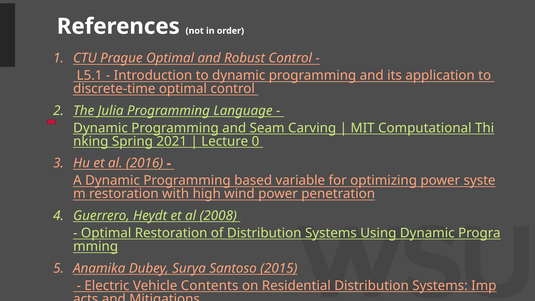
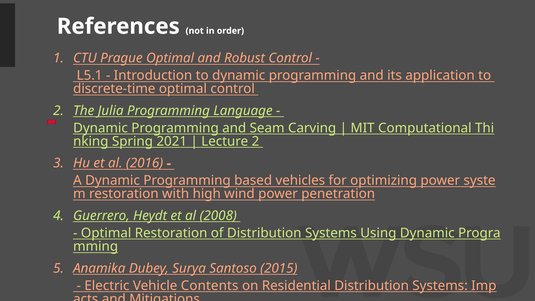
Lecture 0: 0 -> 2
based variable: variable -> vehicles
